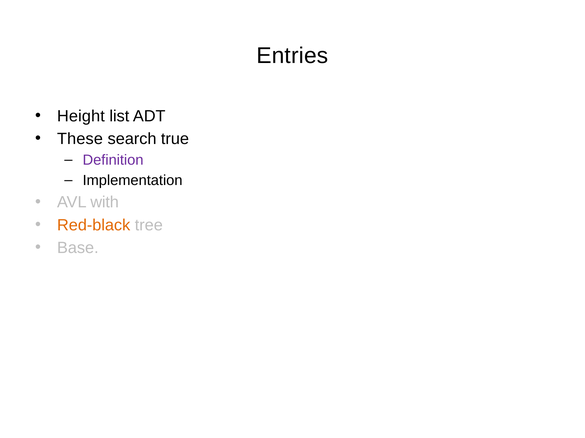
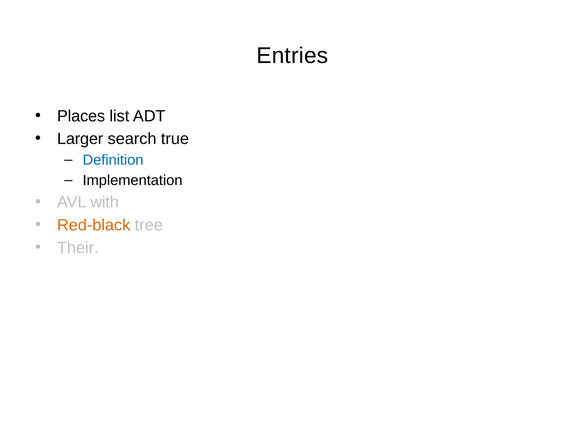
Height: Height -> Places
These: These -> Larger
Definition colour: purple -> blue
Base: Base -> Their
